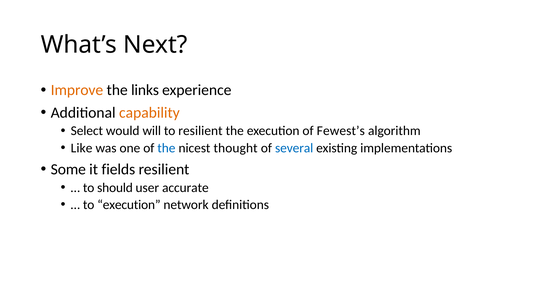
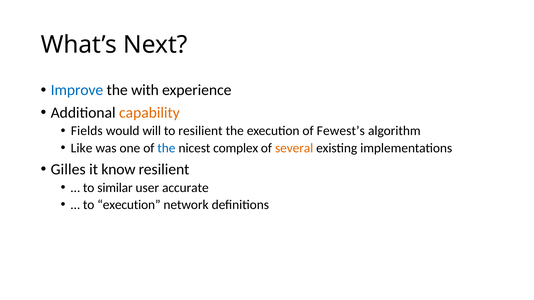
Improve colour: orange -> blue
links: links -> with
Select: Select -> Fields
thought: thought -> complex
several colour: blue -> orange
Some: Some -> Gilles
fields: fields -> know
should: should -> similar
